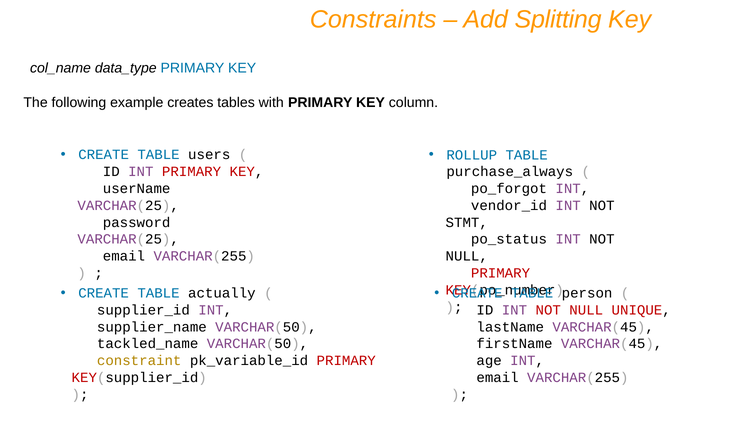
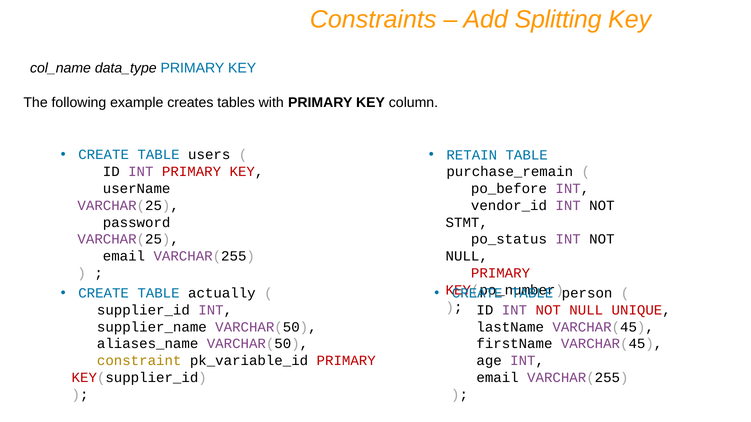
ROLLUP: ROLLUP -> RETAIN
purchase_always: purchase_always -> purchase_remain
po_forgot: po_forgot -> po_before
tackled_name: tackled_name -> aliases_name
